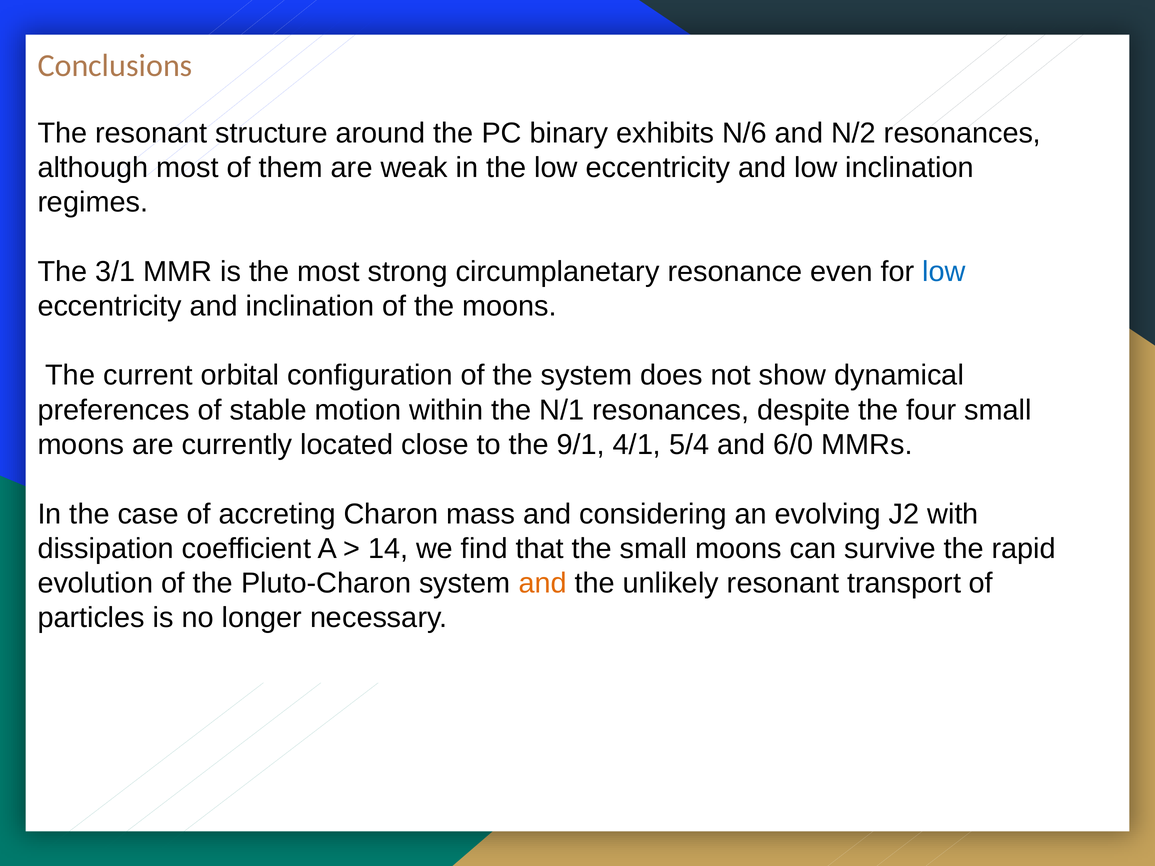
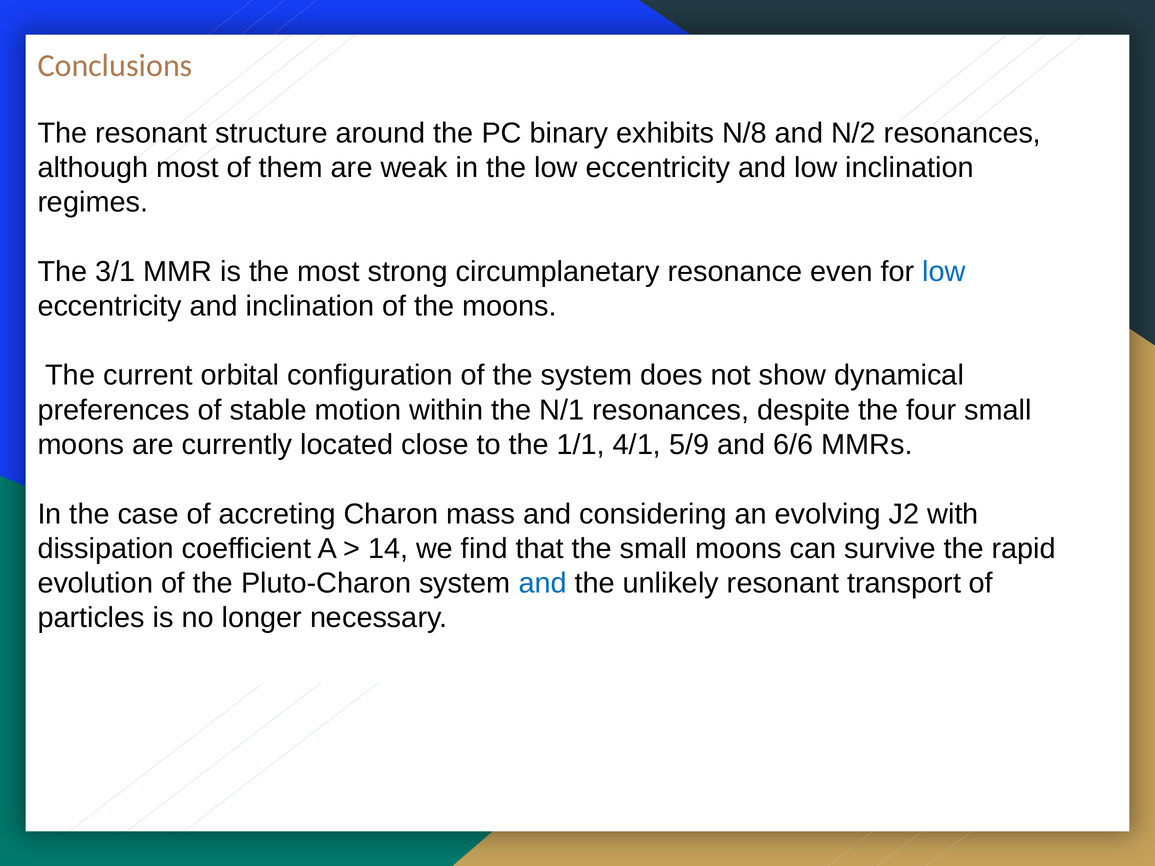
N/6: N/6 -> N/8
9/1: 9/1 -> 1/1
5/4: 5/4 -> 5/9
6/0: 6/0 -> 6/6
and at (543, 583) colour: orange -> blue
